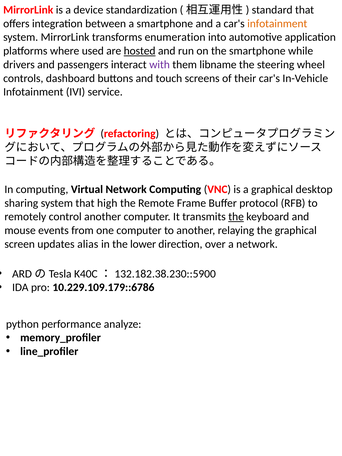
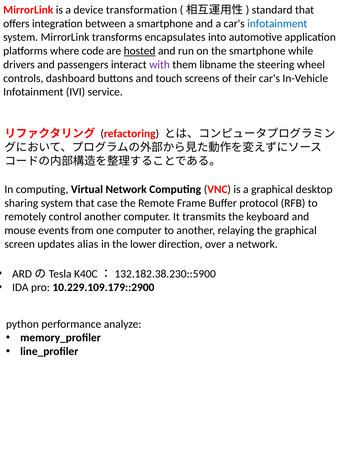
standardization: standardization -> transformation
infotainment at (277, 24) colour: orange -> blue
enumeration: enumeration -> encapsulates
used: used -> code
high: high -> case
the at (236, 217) underline: present -> none
10.229.109.179::6786: 10.229.109.179::6786 -> 10.229.109.179::2900
